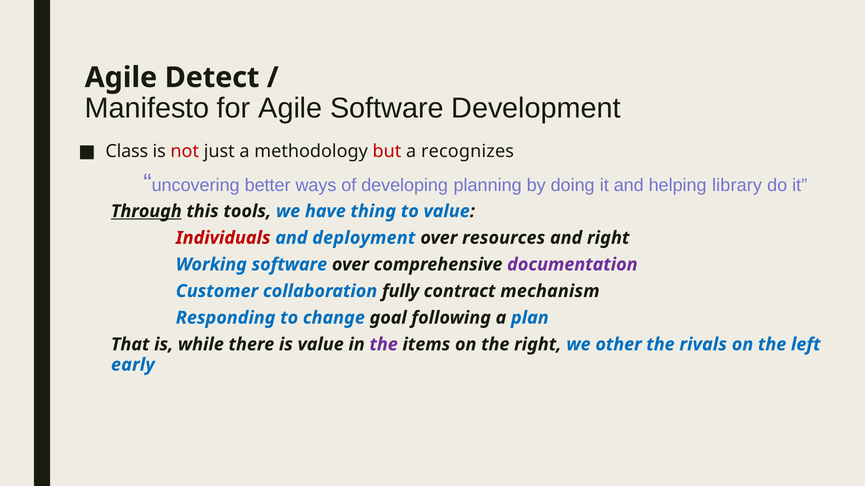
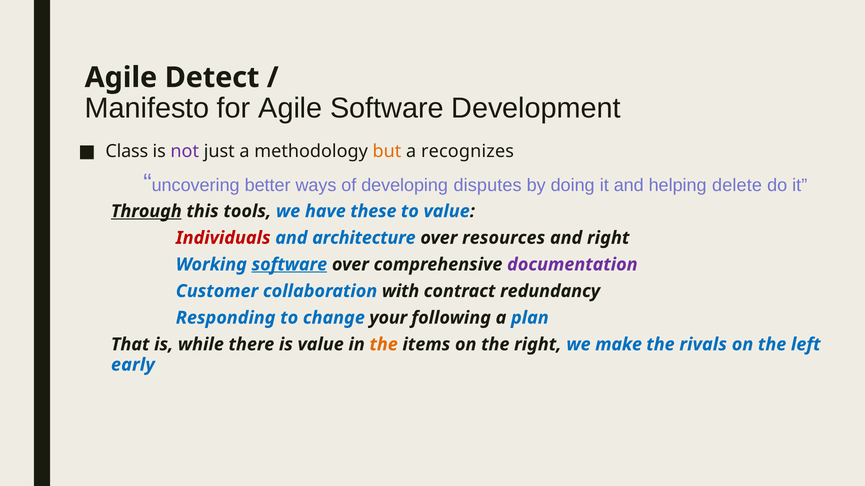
not colour: red -> purple
but colour: red -> orange
planning: planning -> disputes
library: library -> delete
thing: thing -> these
deployment: deployment -> architecture
software at (289, 265) underline: none -> present
fully: fully -> with
mechanism: mechanism -> redundancy
goal: goal -> your
the at (384, 345) colour: purple -> orange
other: other -> make
